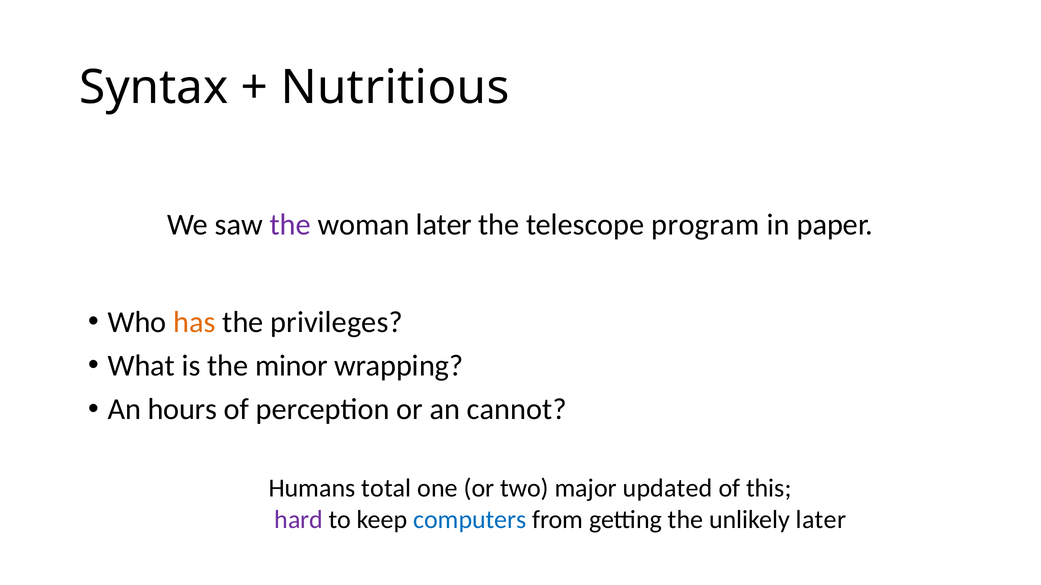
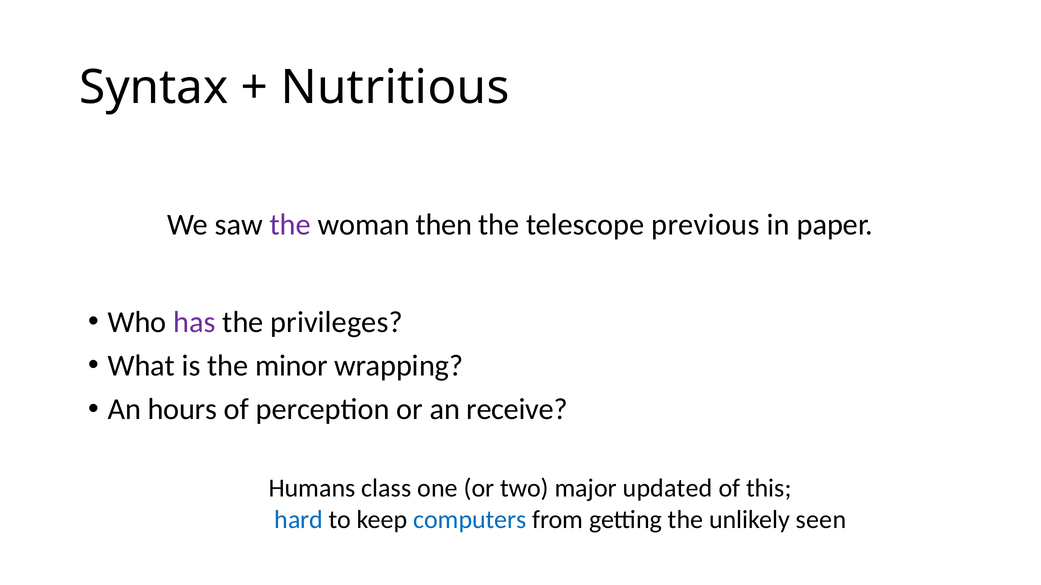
woman later: later -> then
program: program -> previous
has colour: orange -> purple
cannot: cannot -> receive
total: total -> class
hard colour: purple -> blue
unlikely later: later -> seen
